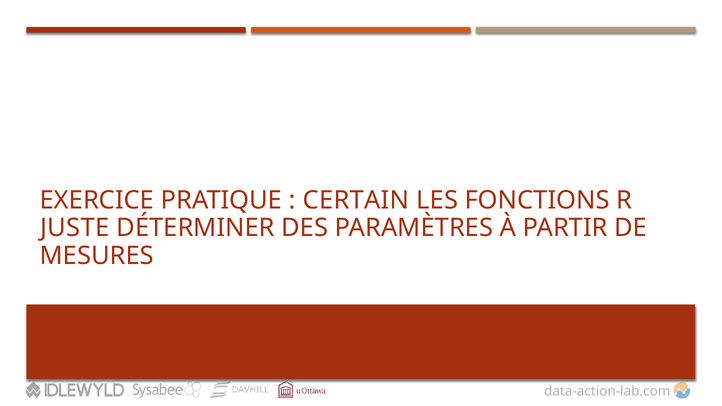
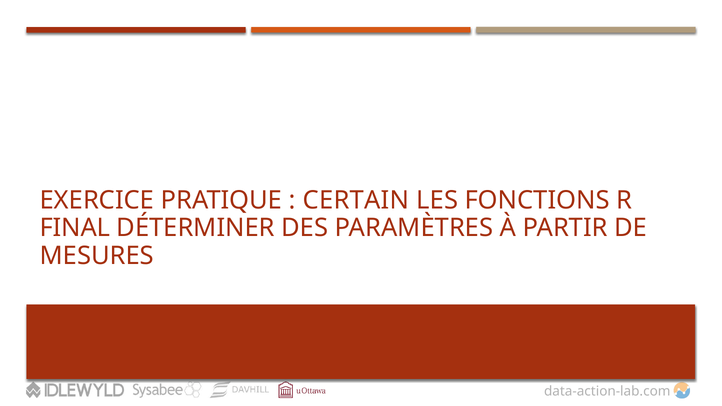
JUSTE: JUSTE -> FINAL
